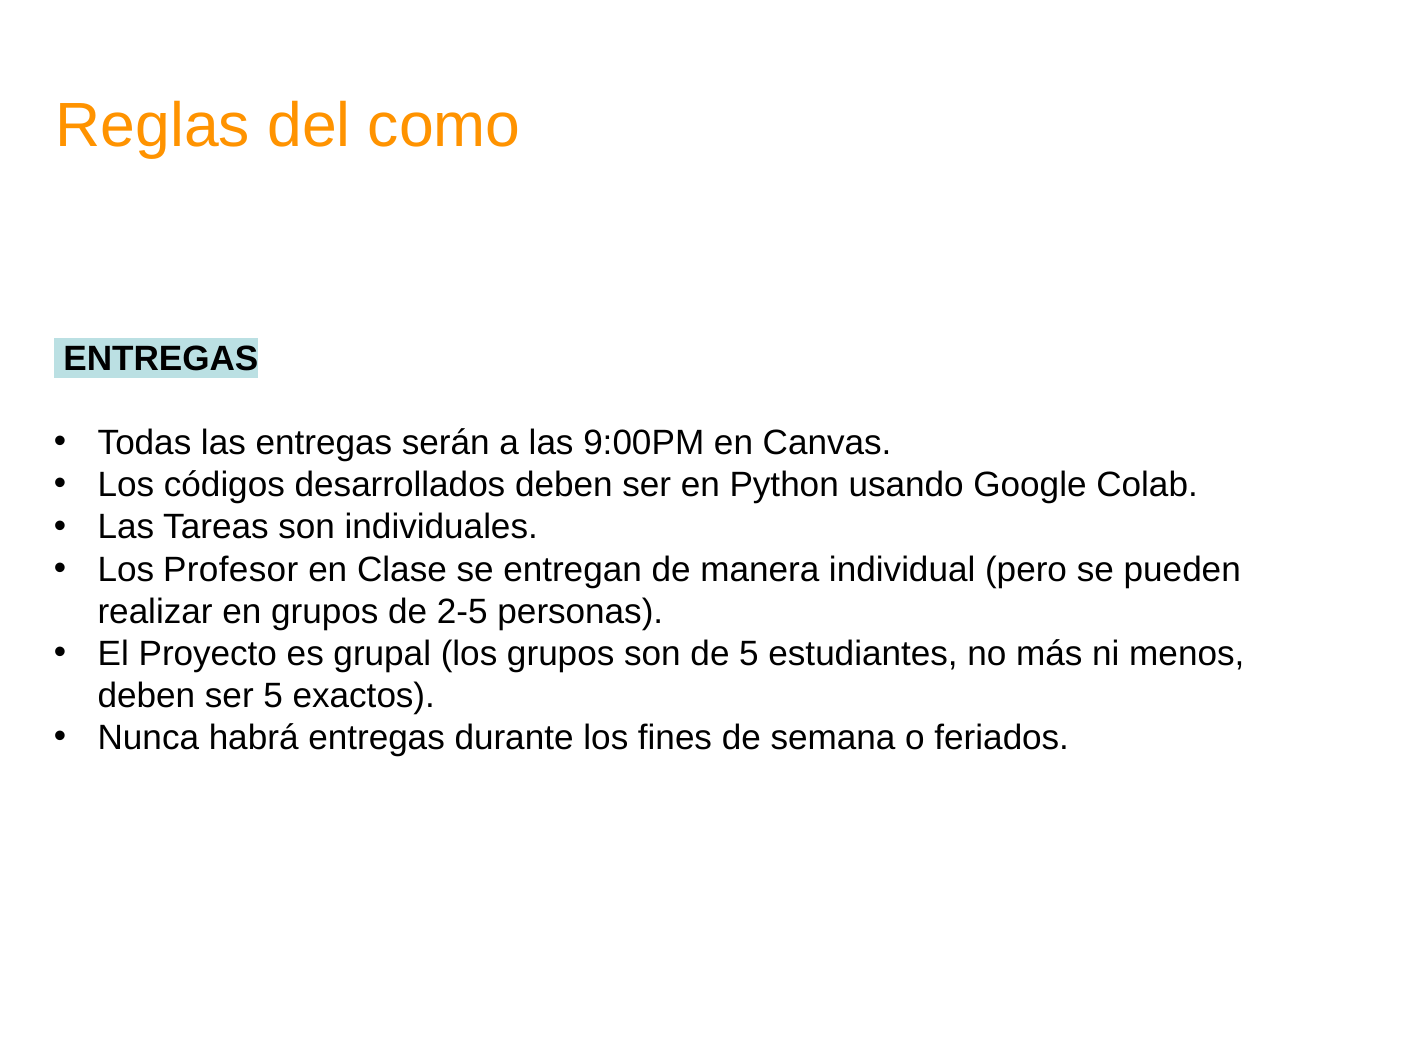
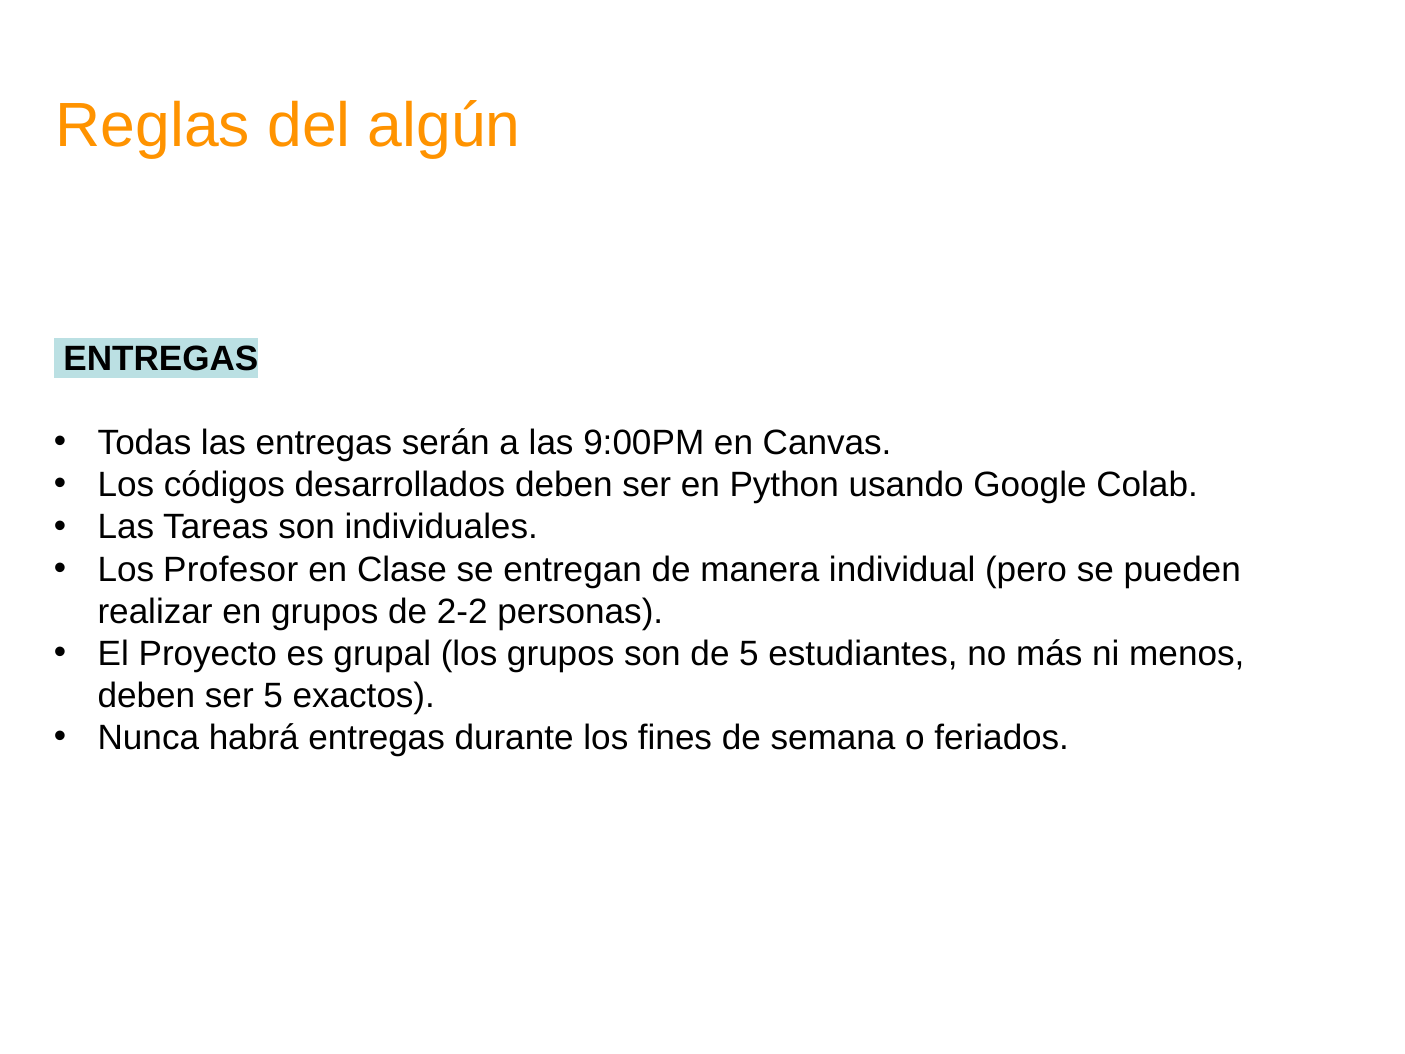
como: como -> algún
2-5: 2-5 -> 2-2
